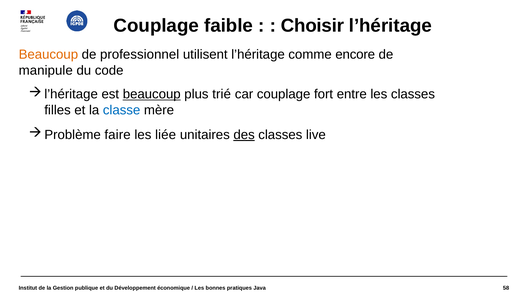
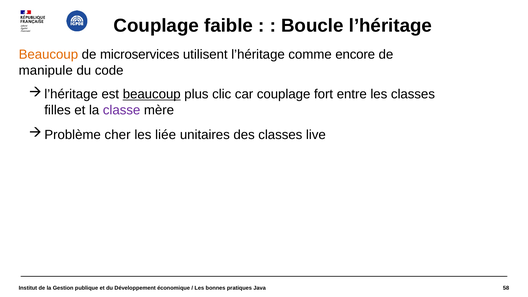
Choisir: Choisir -> Boucle
professionnel: professionnel -> microservices
trié: trié -> clic
classe colour: blue -> purple
faire: faire -> cher
des underline: present -> none
